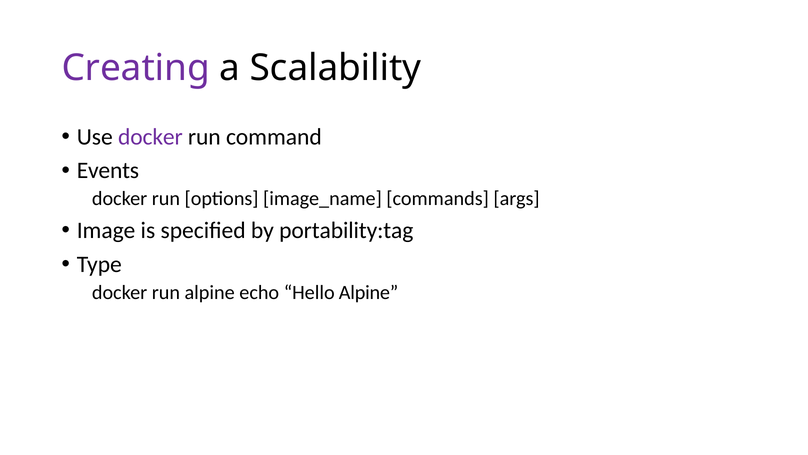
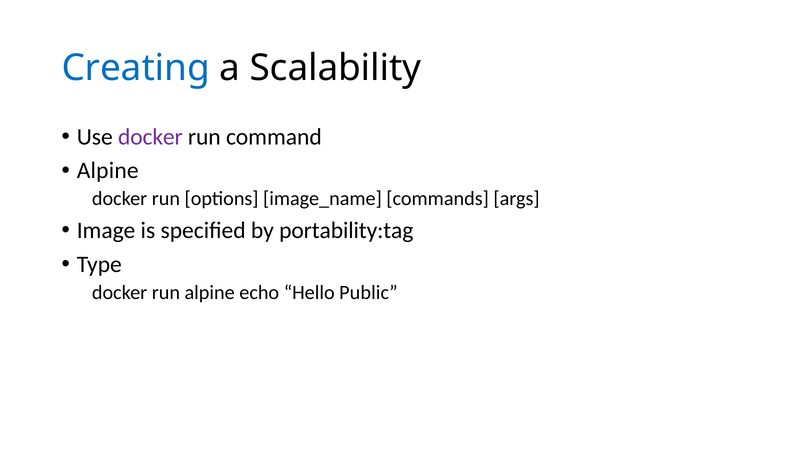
Creating colour: purple -> blue
Events at (108, 170): Events -> Alpine
Hello Alpine: Alpine -> Public
